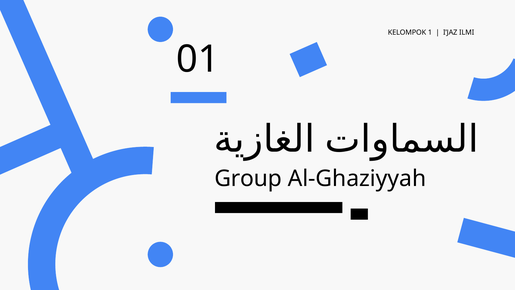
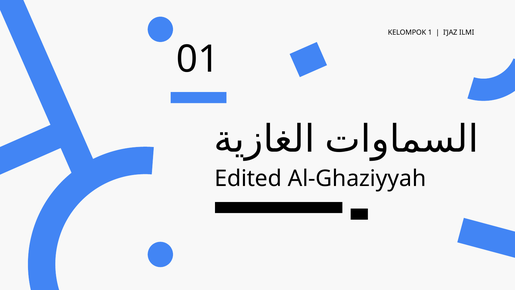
Group: Group -> Edited
